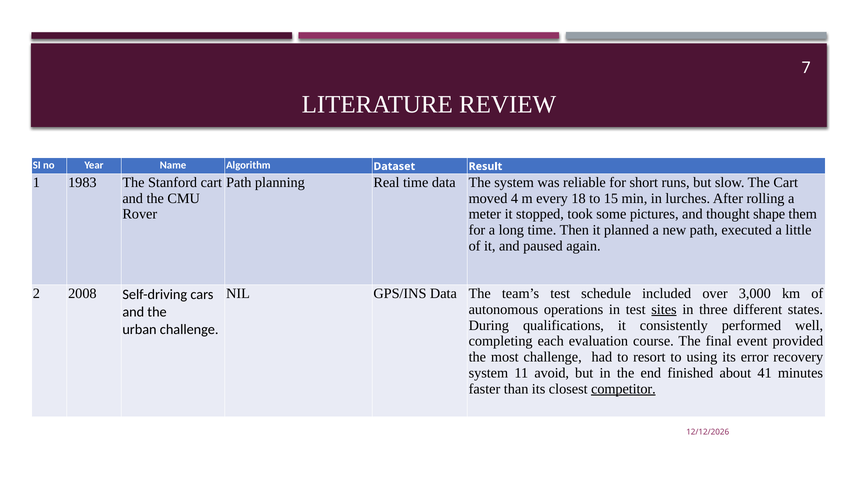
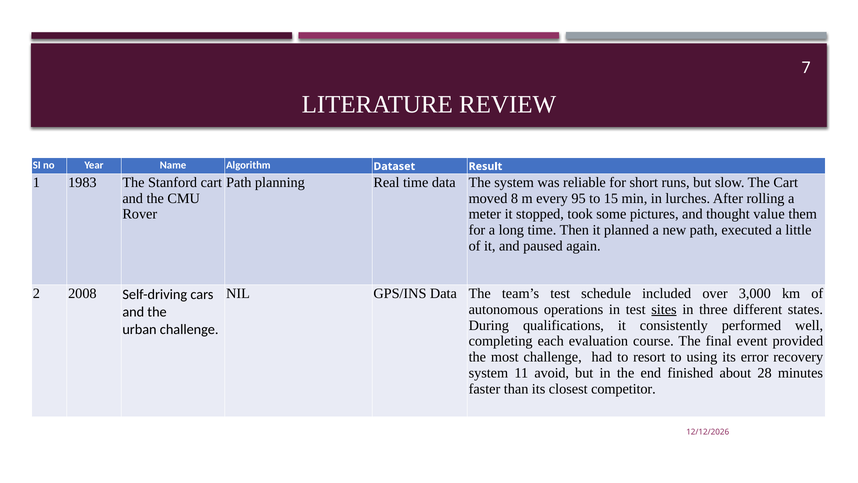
4: 4 -> 8
18: 18 -> 95
shape: shape -> value
41: 41 -> 28
competitor underline: present -> none
